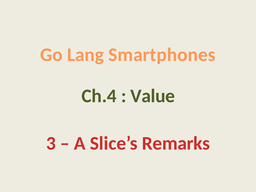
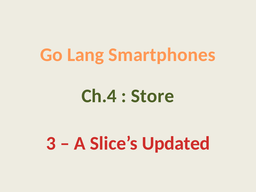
Value: Value -> Store
Remarks: Remarks -> Updated
